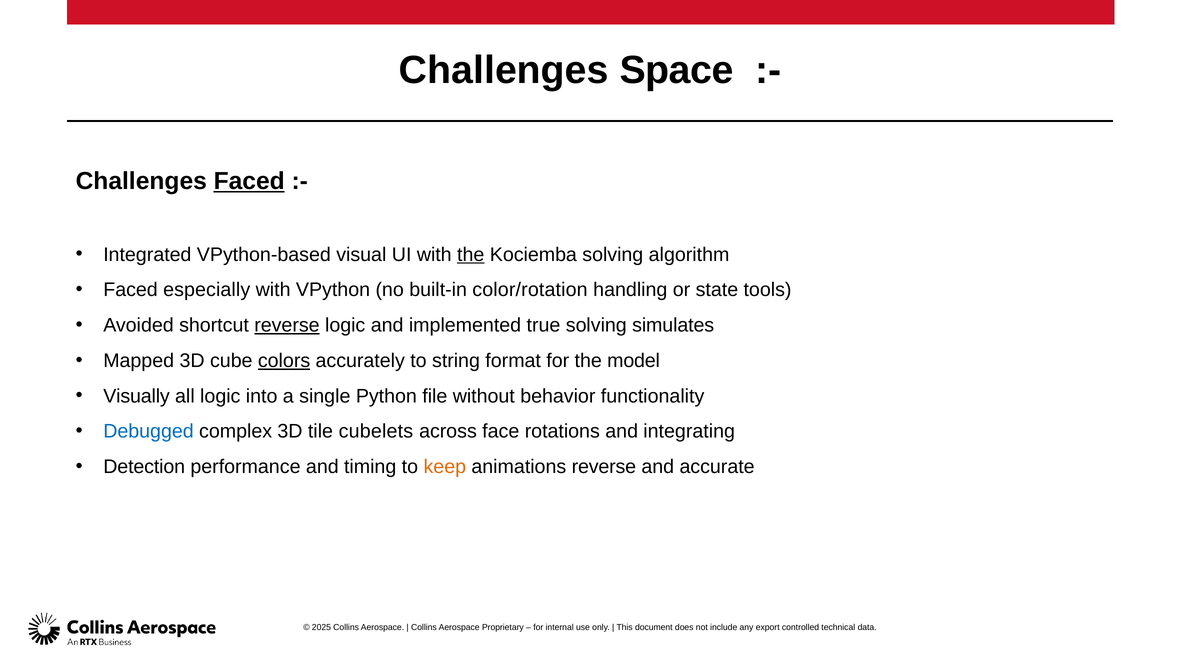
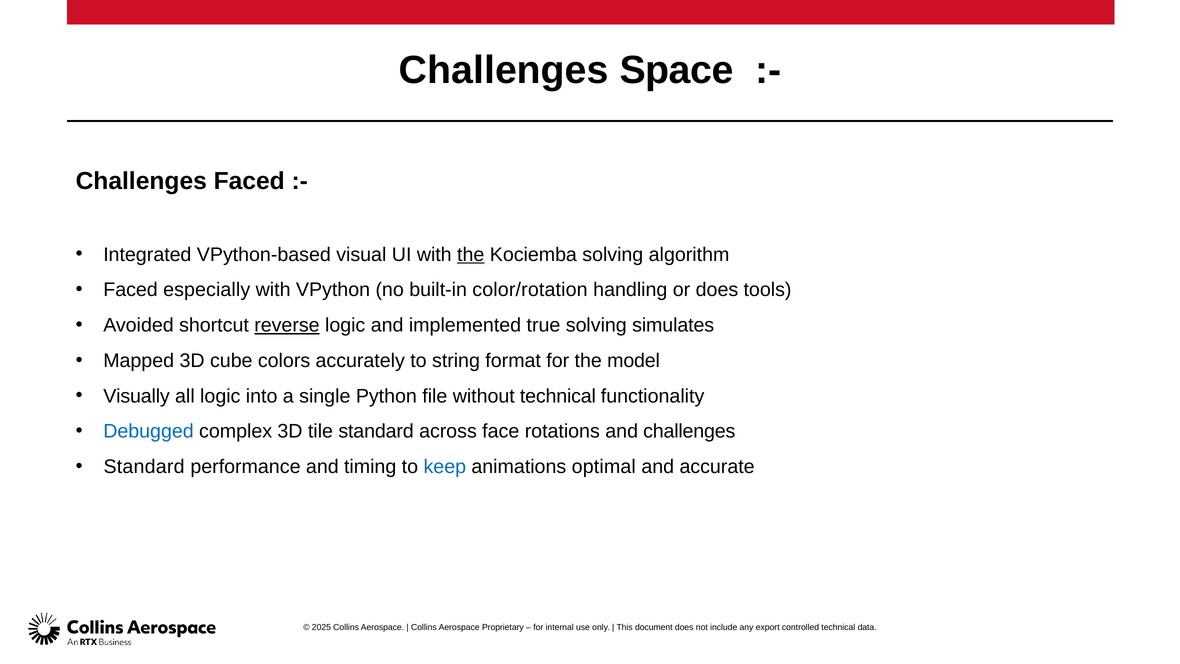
Faced at (249, 181) underline: present -> none
or state: state -> does
colors underline: present -> none
without behavior: behavior -> technical
tile cubelets: cubelets -> standard
and integrating: integrating -> challenges
Detection at (144, 467): Detection -> Standard
keep colour: orange -> blue
animations reverse: reverse -> optimal
